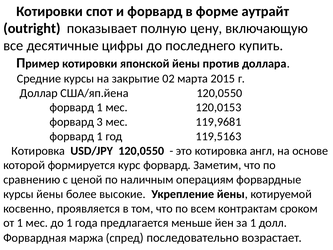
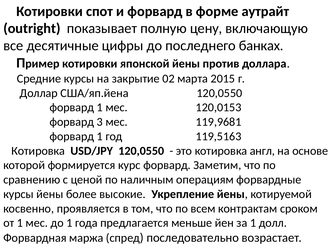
купить: купить -> банках
